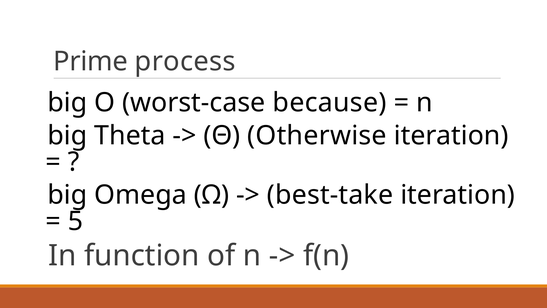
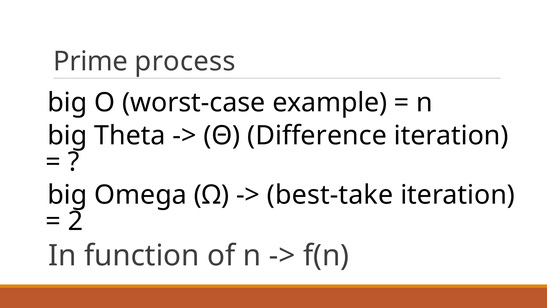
because: because -> example
Otherwise: Otherwise -> Difference
5: 5 -> 2
